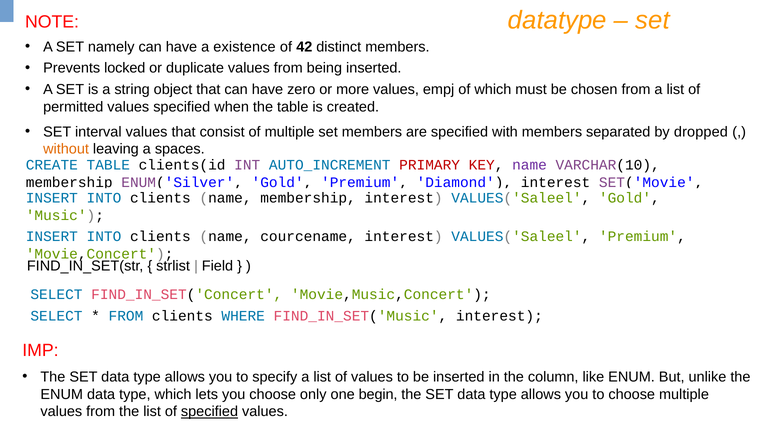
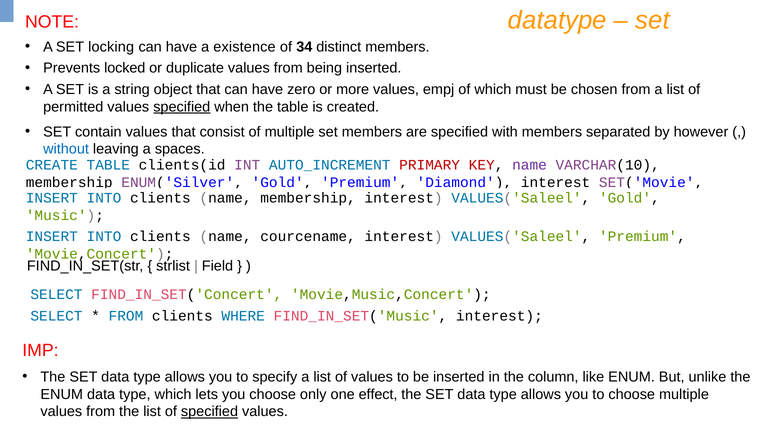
namely: namely -> locking
42: 42 -> 34
specified at (182, 107) underline: none -> present
interval: interval -> contain
dropped: dropped -> however
without colour: orange -> blue
begin: begin -> effect
